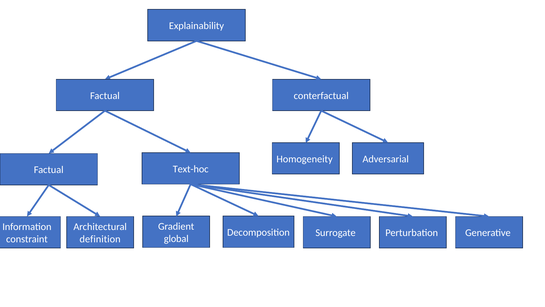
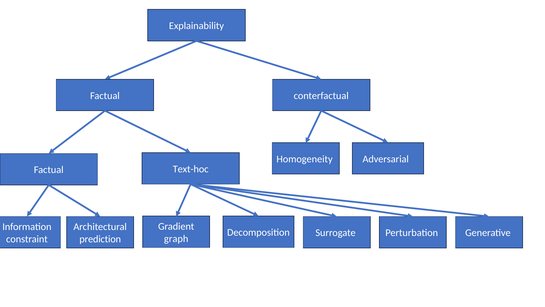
global: global -> graph
definition: definition -> prediction
